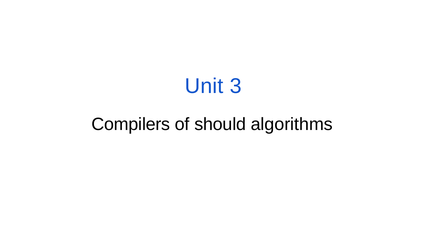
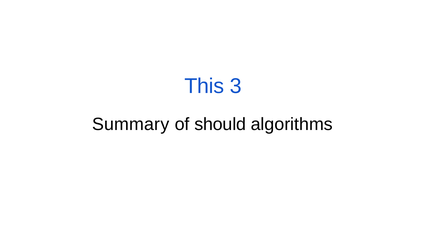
Unit: Unit -> This
Compilers: Compilers -> Summary
